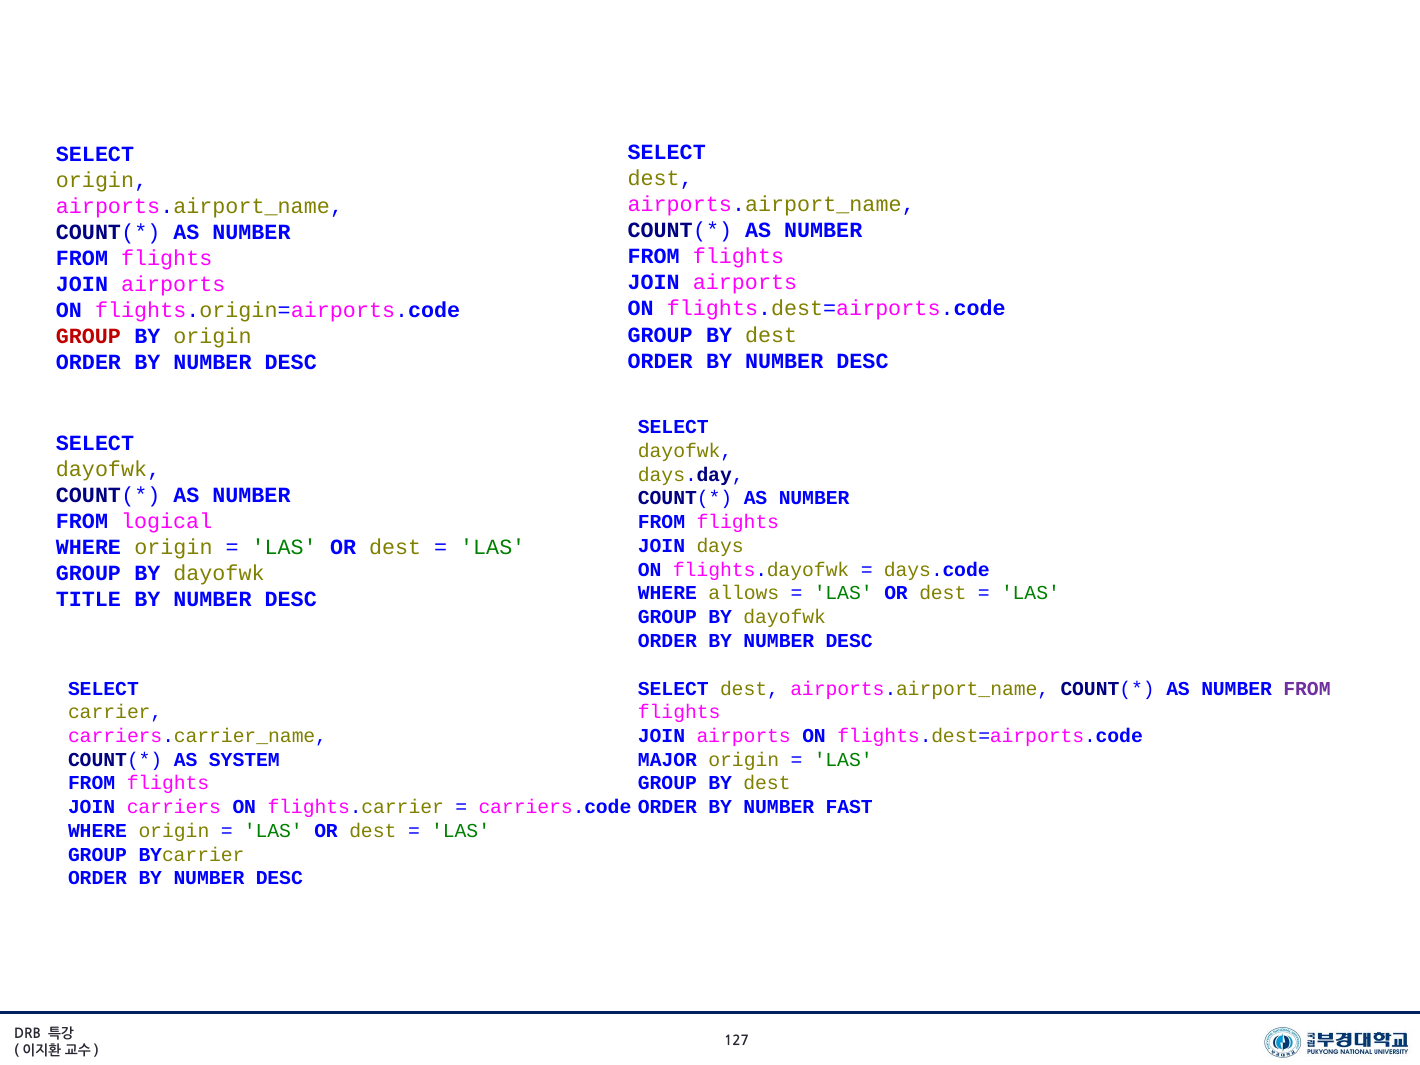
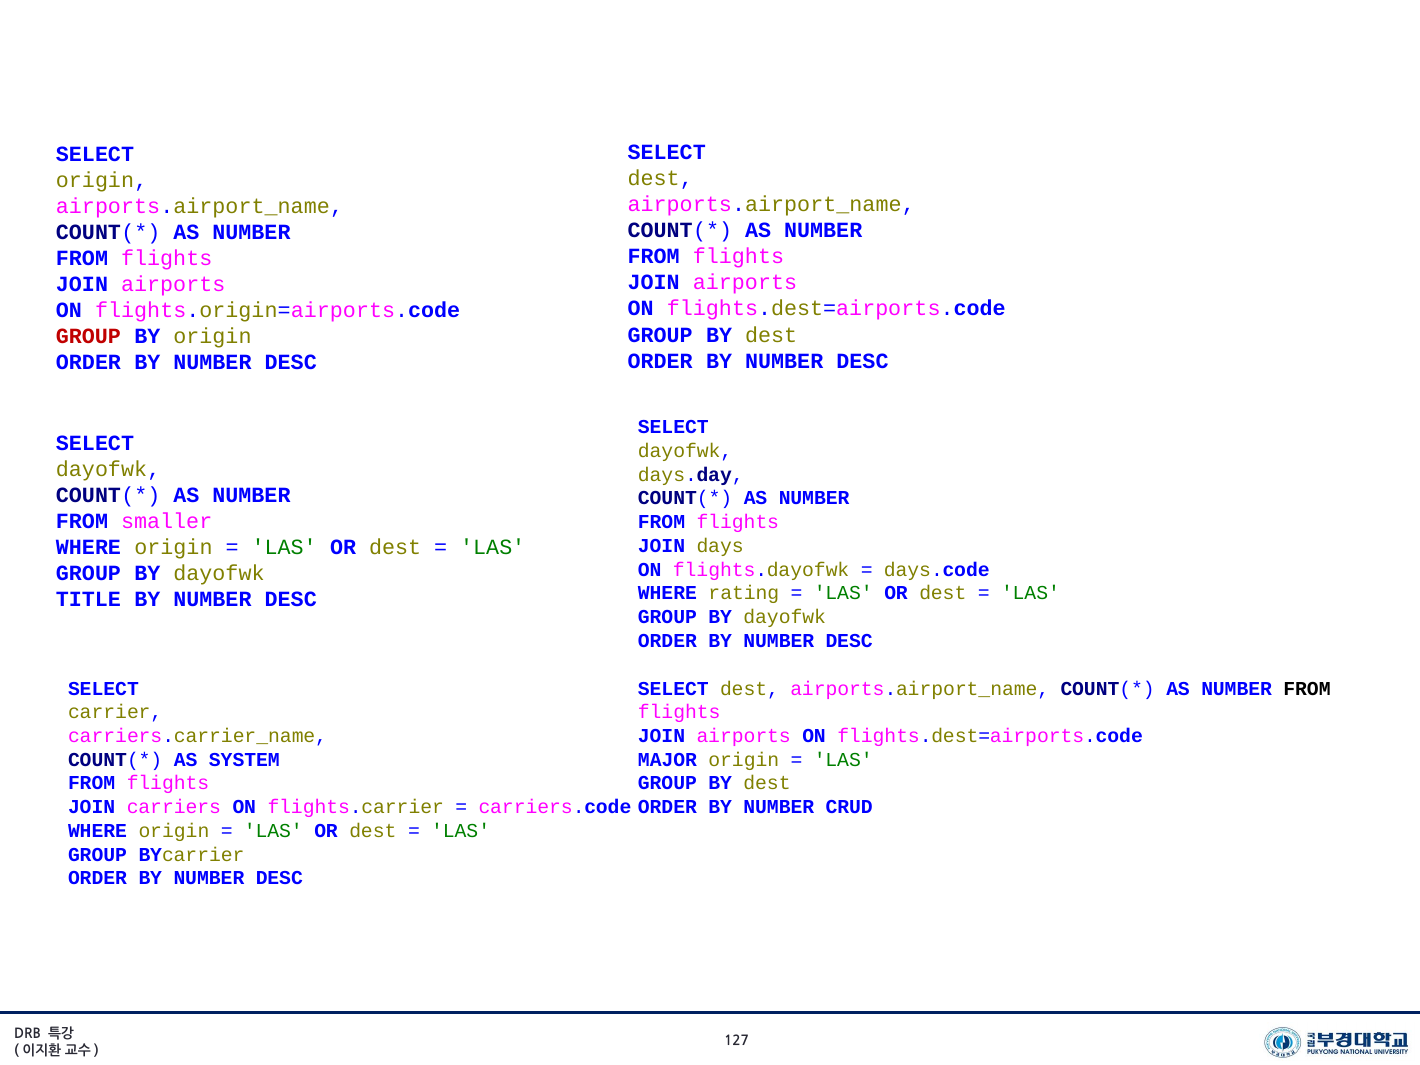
logical: logical -> smaller
allows: allows -> rating
FROM at (1307, 689) colour: purple -> black
FAST: FAST -> CRUD
